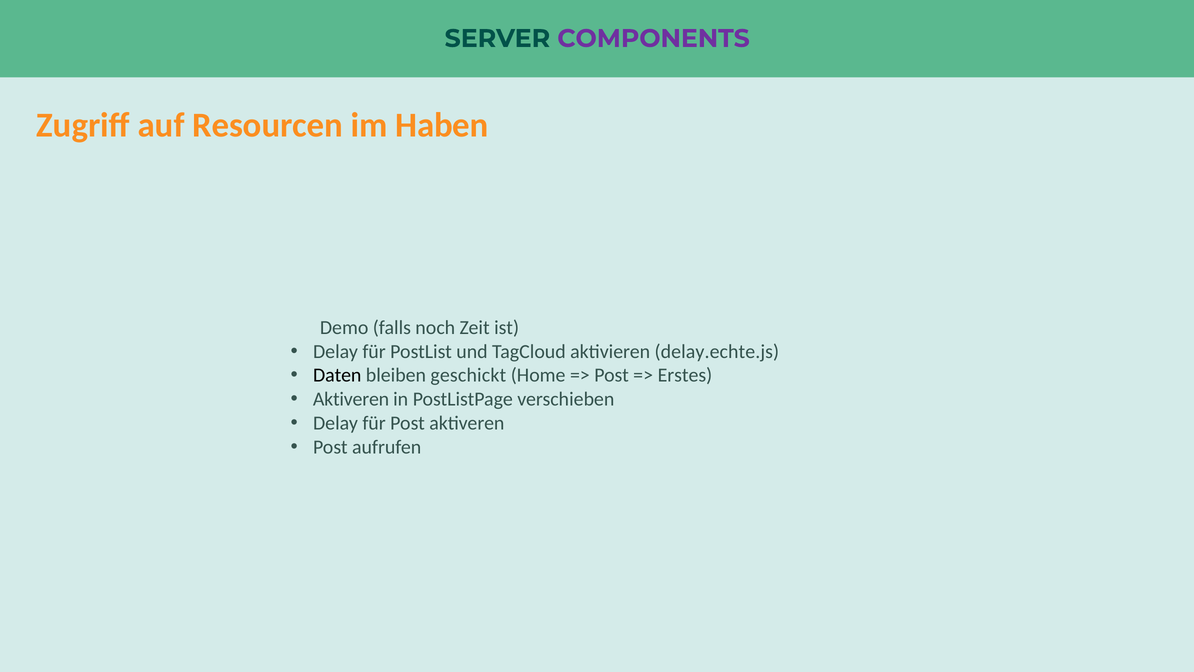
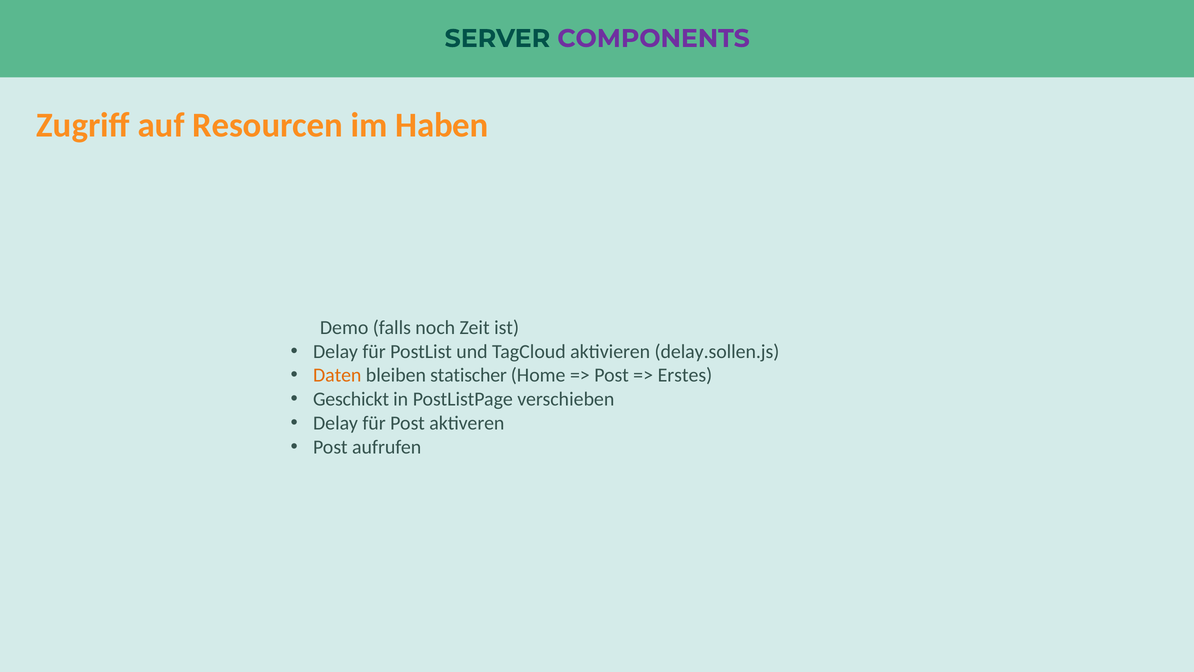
delay.echte.js: delay.echte.js -> delay.sollen.js
Daten colour: black -> orange
geschickt: geschickt -> statischer
Aktiveren at (351, 399): Aktiveren -> Geschickt
